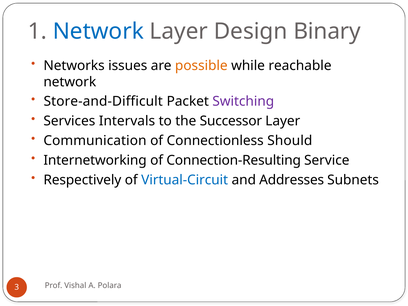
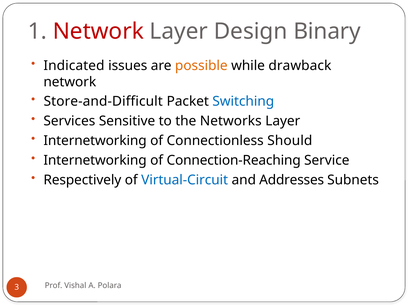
Network at (98, 31) colour: blue -> red
Networks: Networks -> Indicated
reachable: reachable -> drawback
Switching colour: purple -> blue
Intervals: Intervals -> Sensitive
Successor: Successor -> Networks
Communication at (95, 141): Communication -> Internetworking
Connection-Resulting: Connection-Resulting -> Connection-Reaching
